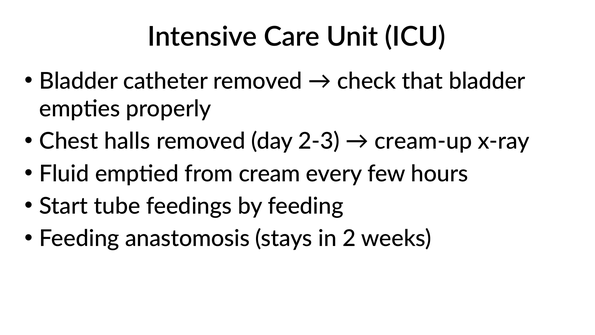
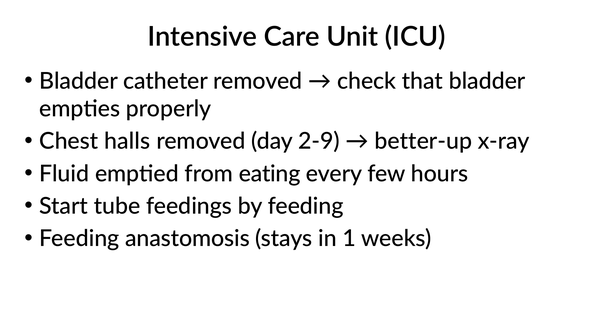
2-3: 2-3 -> 2-9
cream-up: cream-up -> better-up
cream: cream -> eating
2: 2 -> 1
